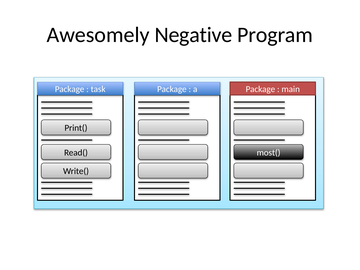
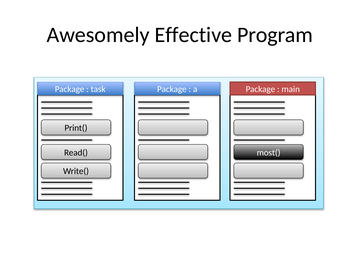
Negative: Negative -> Effective
